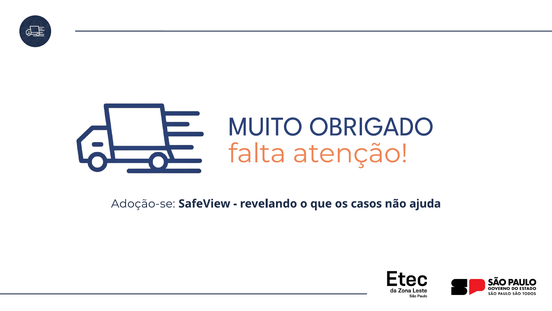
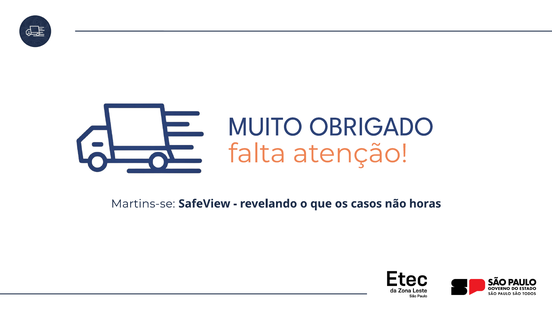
Adoção-se: Adoção-se -> Martins-se
ajuda: ajuda -> horas
